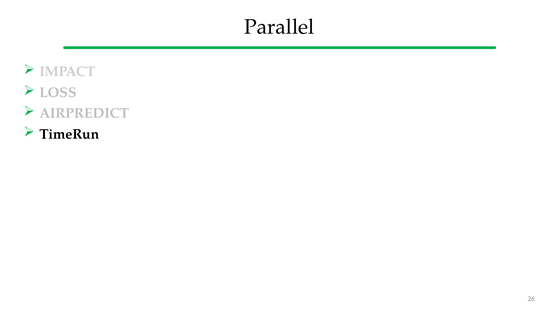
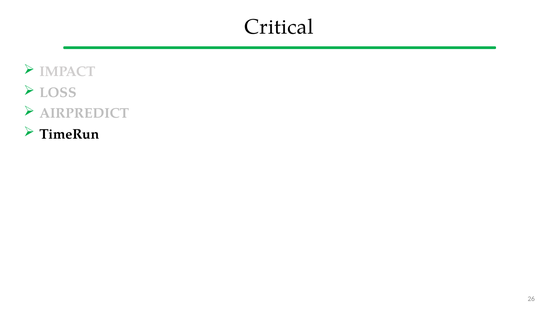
Parallel: Parallel -> Critical
